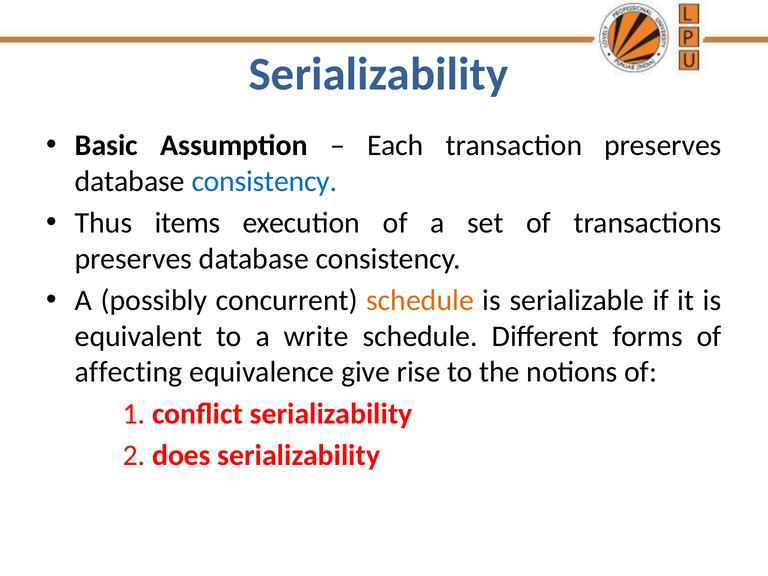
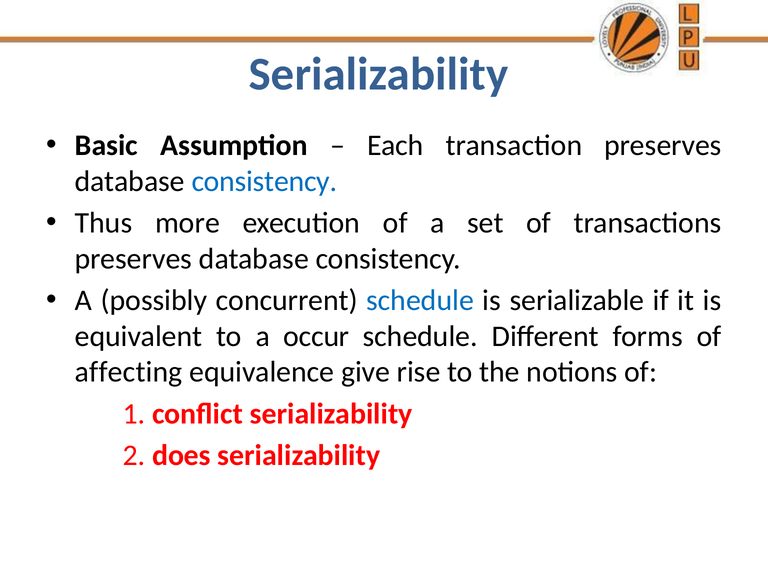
items: items -> more
schedule at (420, 300) colour: orange -> blue
write: write -> occur
